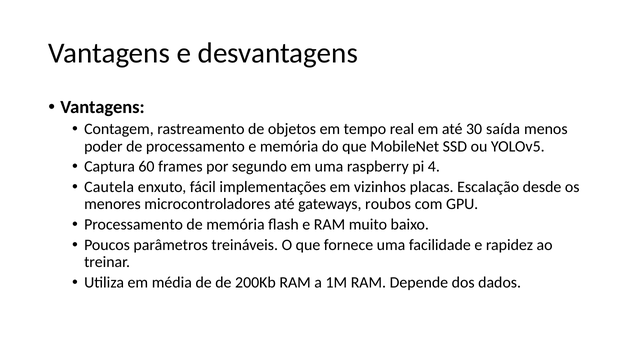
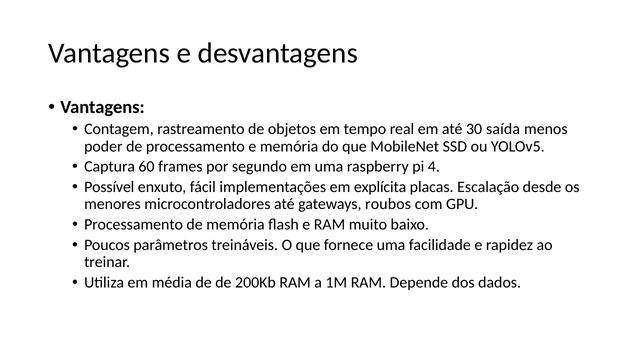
Cautela: Cautela -> Possível
vizinhos: vizinhos -> explícita
